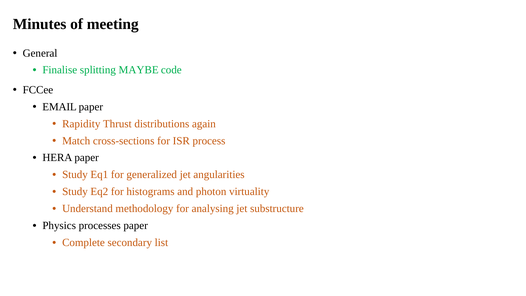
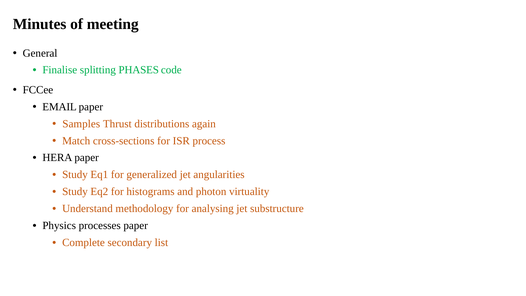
MAYBE: MAYBE -> PHASES
Rapidity: Rapidity -> Samples
